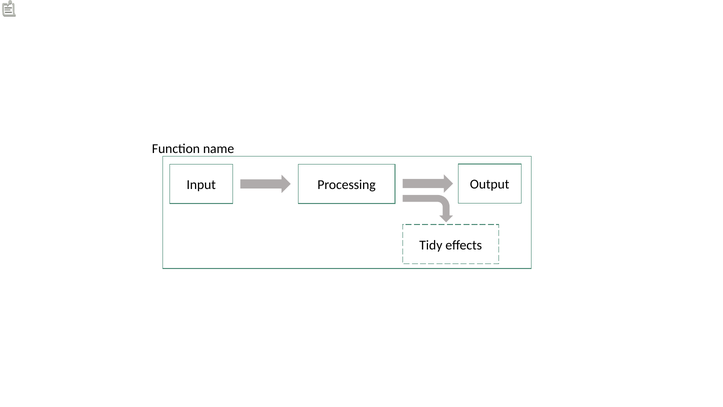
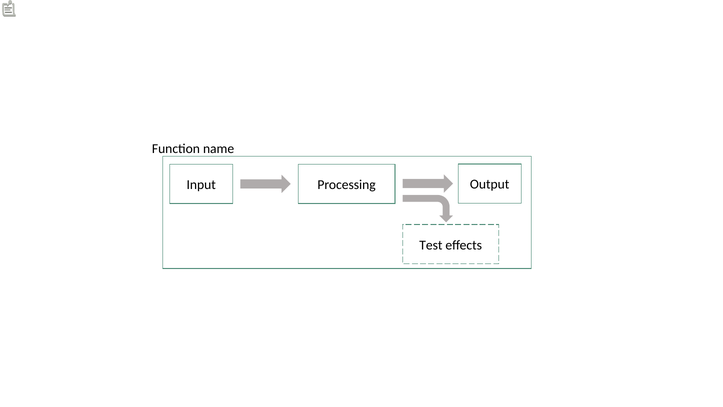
Tidy: Tidy -> Test
